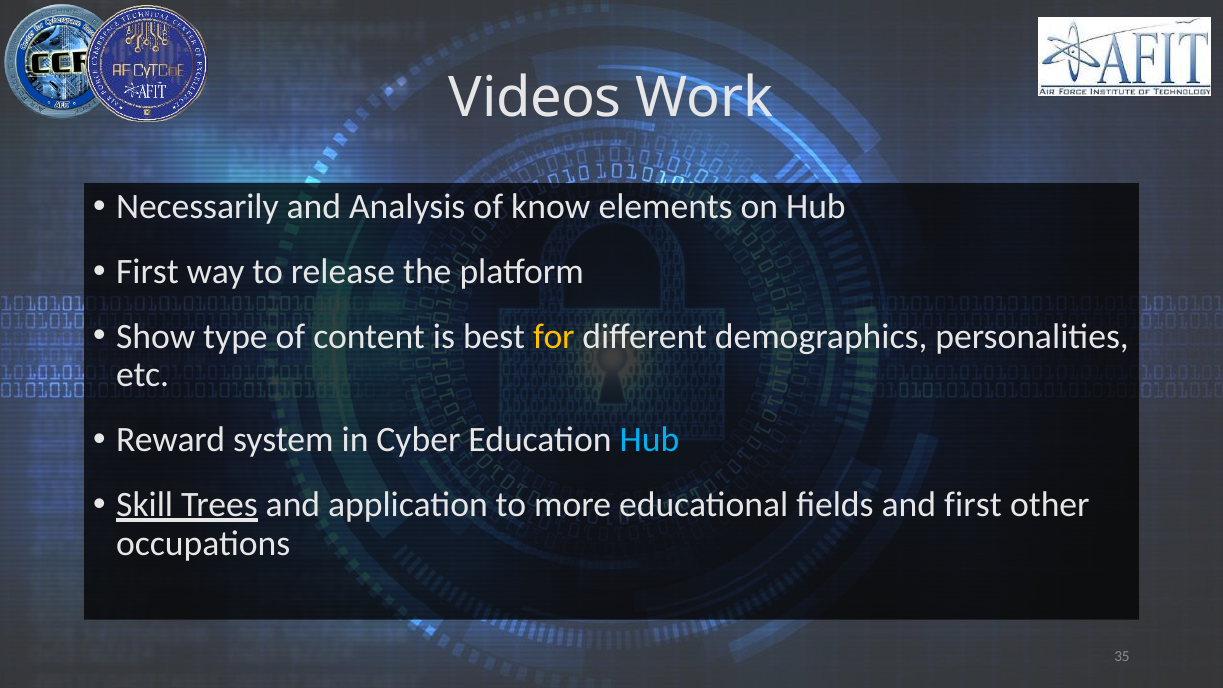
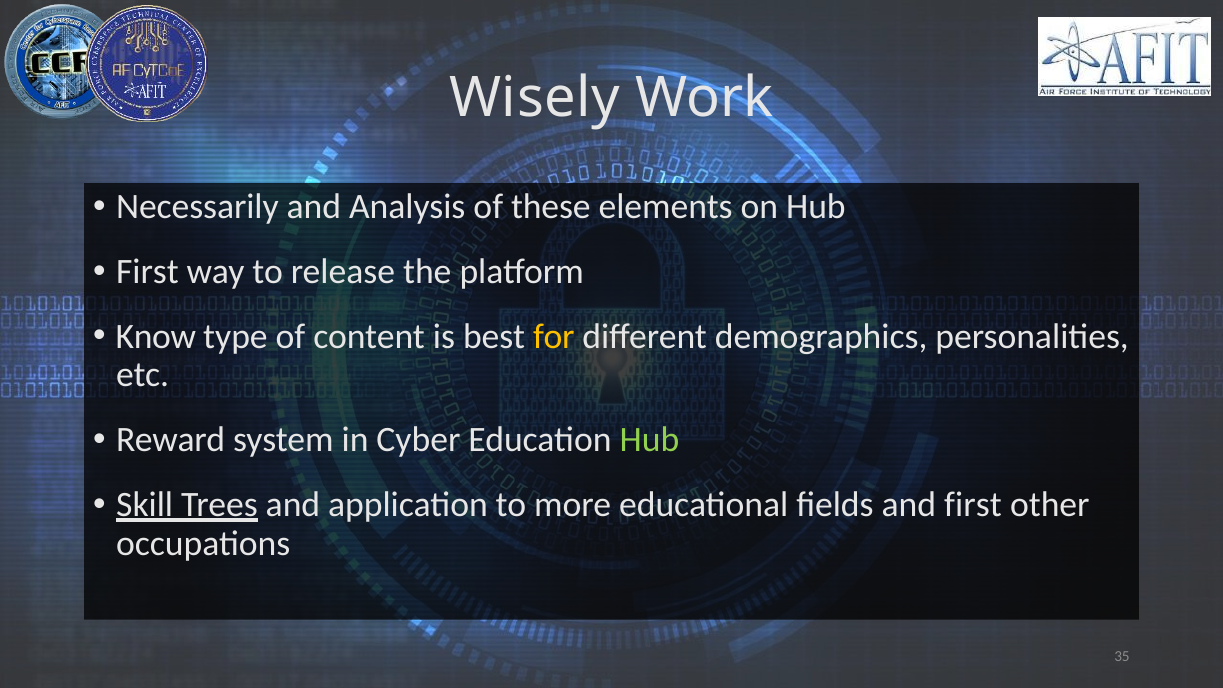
Videos: Videos -> Wisely
know: know -> these
Show: Show -> Know
Hub at (649, 440) colour: light blue -> light green
